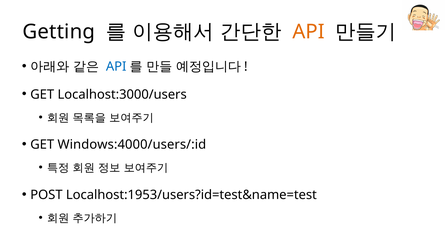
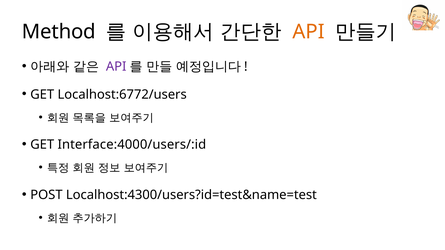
Getting: Getting -> Method
API at (116, 67) colour: blue -> purple
Localhost:3000/users: Localhost:3000/users -> Localhost:6772/users
Windows:4000/users/:id: Windows:4000/users/:id -> Interface:4000/users/:id
Localhost:1953/users?id=test&name=test: Localhost:1953/users?id=test&name=test -> Localhost:4300/users?id=test&name=test
